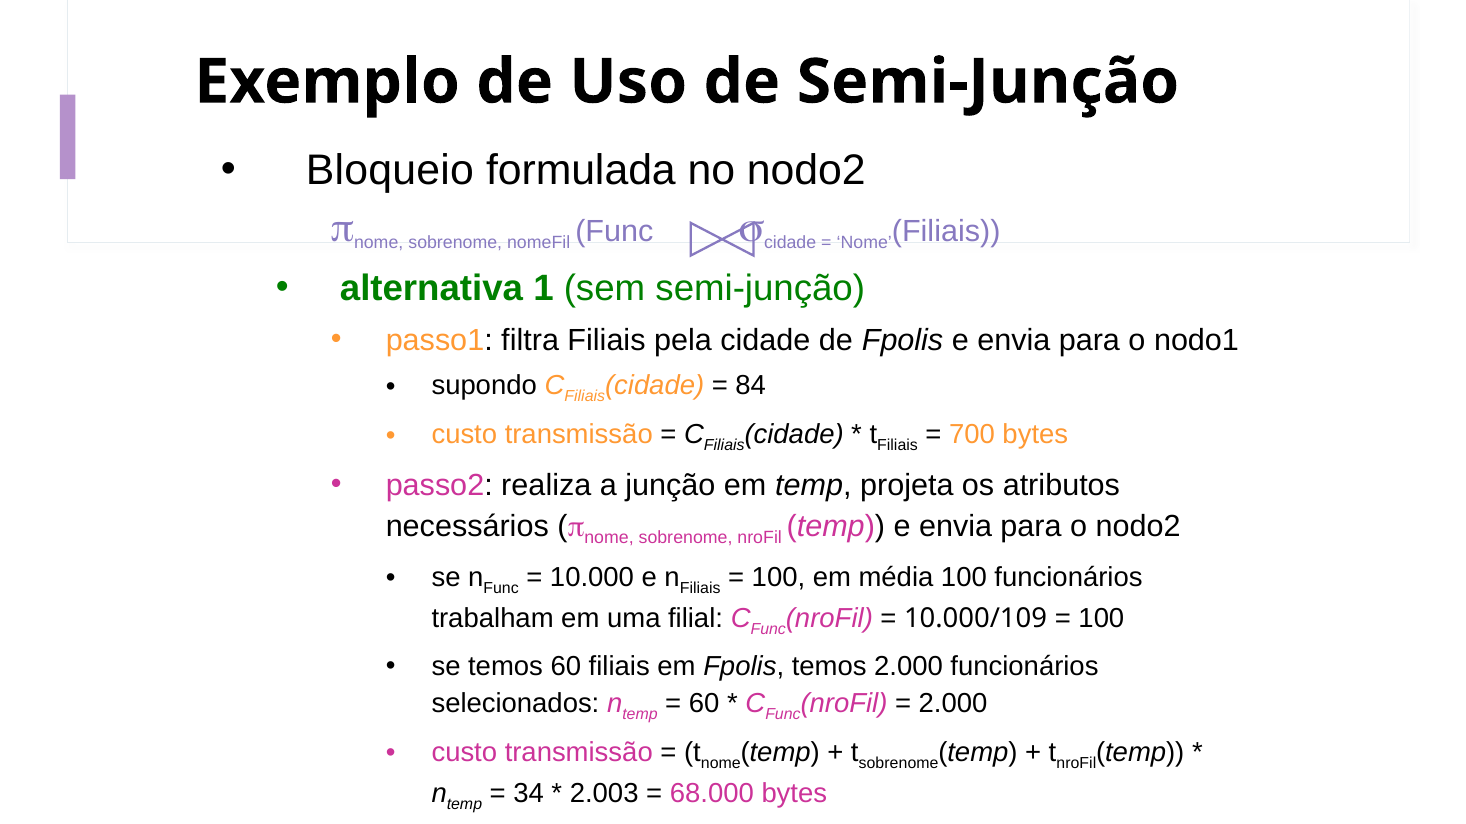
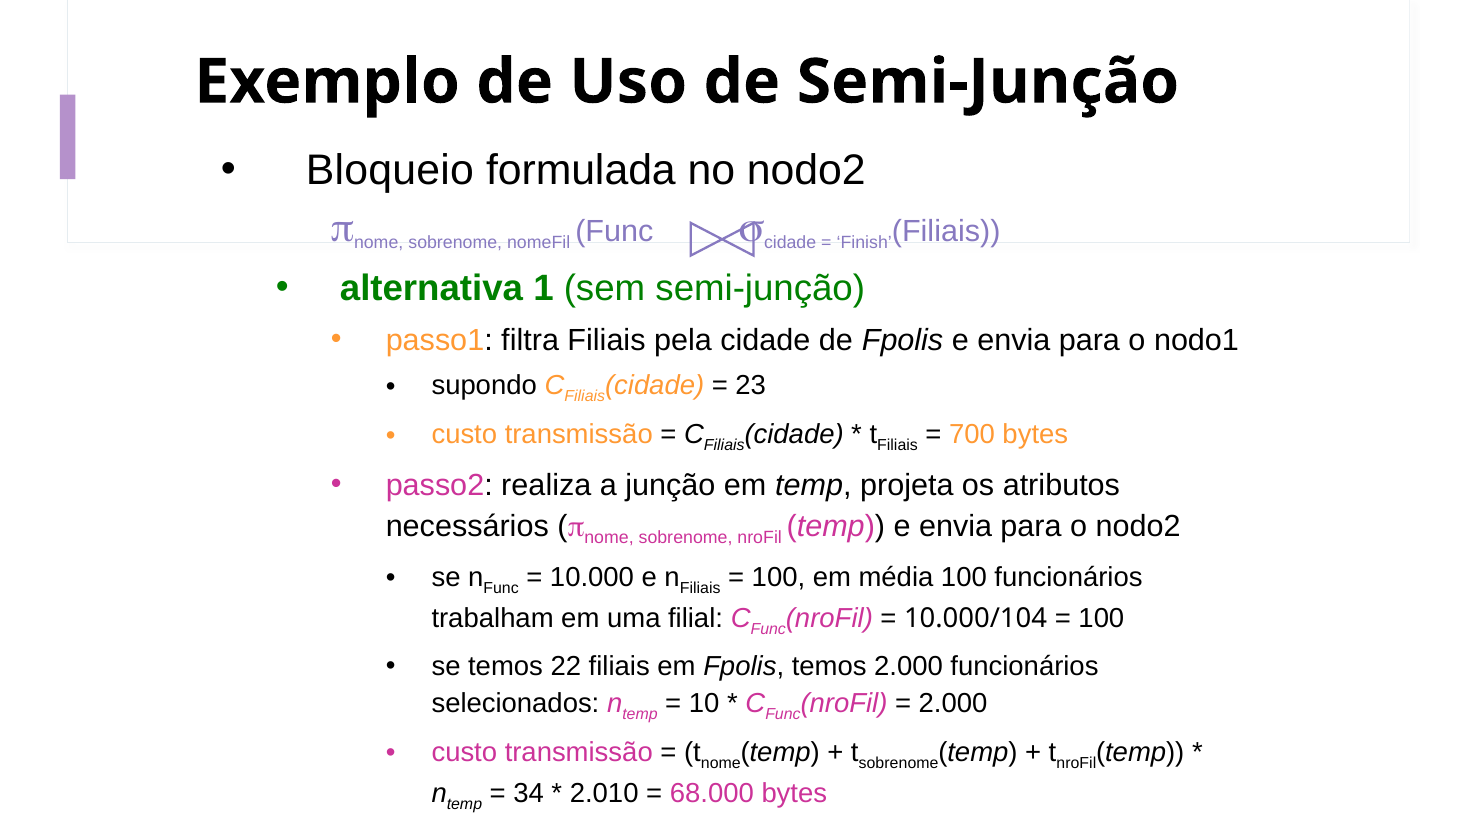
Nome at (864, 243): Nome -> Finish
84: 84 -> 23
10.000/109: 10.000/109 -> 10.000/104
temos 60: 60 -> 22
60 at (704, 704): 60 -> 10
2.003: 2.003 -> 2.010
